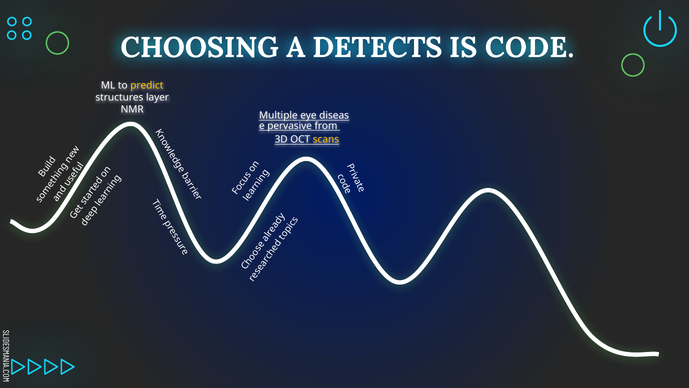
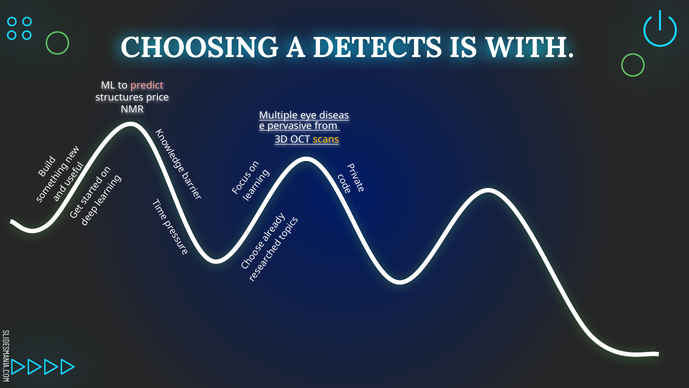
CODE: CODE -> WITH
predict colour: yellow -> pink
layer: layer -> price
